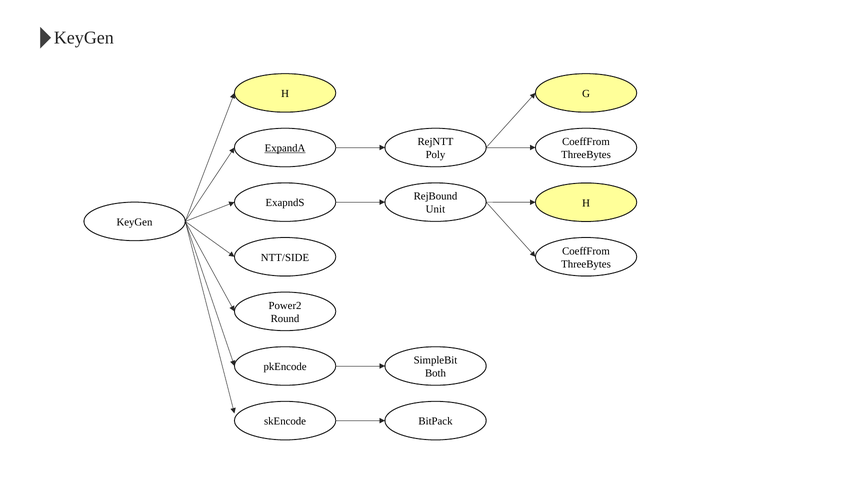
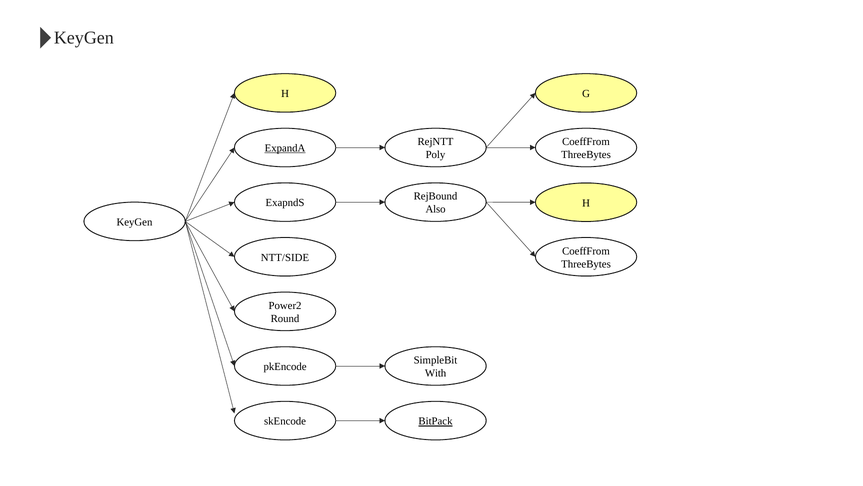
Unit: Unit -> Also
Both: Both -> With
BitPack underline: none -> present
